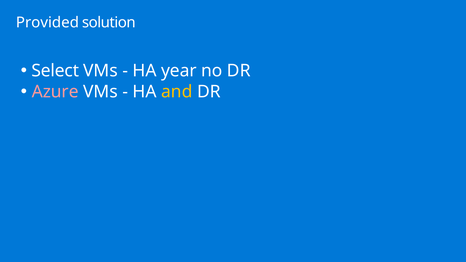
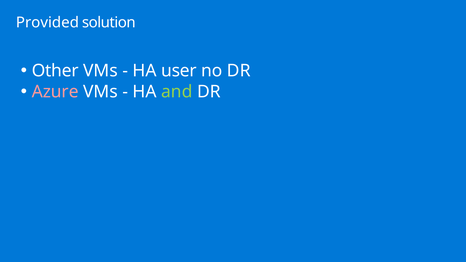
Select: Select -> Other
year: year -> user
and colour: yellow -> light green
